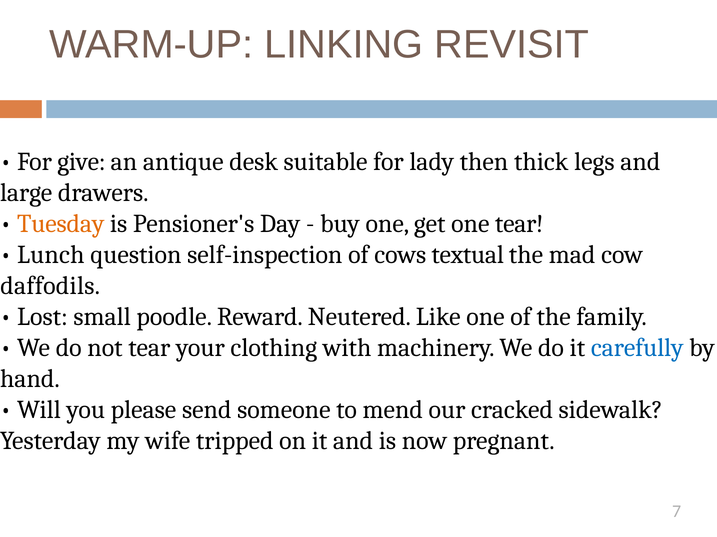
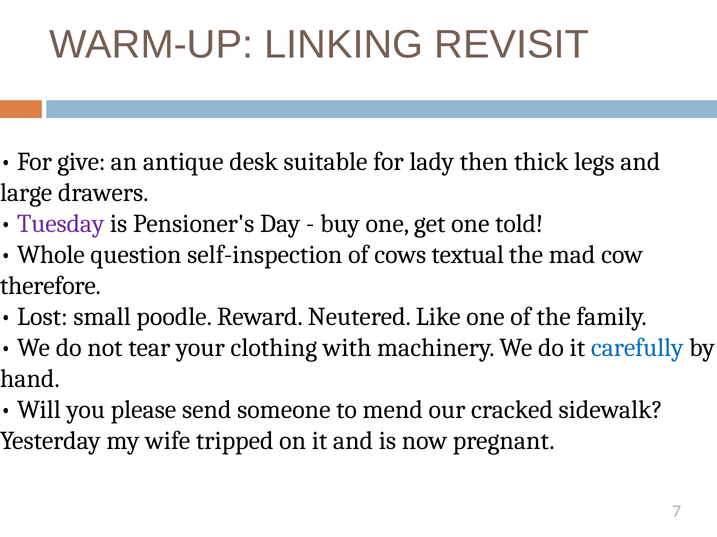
Tuesday colour: orange -> purple
one tear: tear -> told
Lunch: Lunch -> Whole
daffodils: daffodils -> therefore
